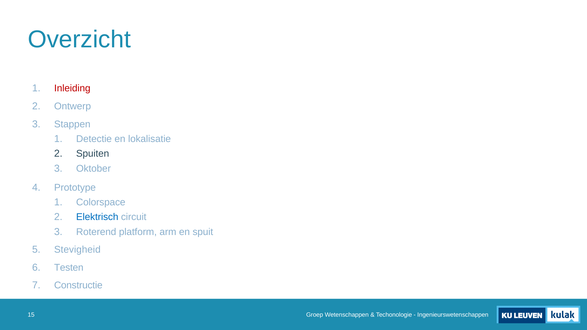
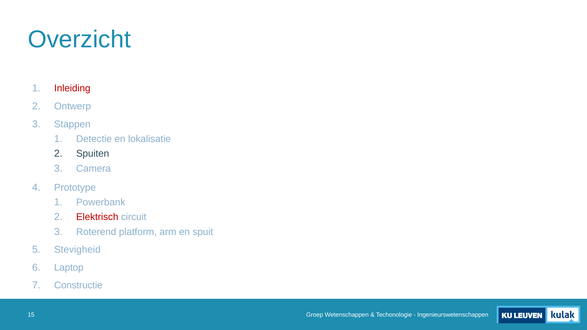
Oktober: Oktober -> Camera
Colorspace: Colorspace -> Powerbank
Elektrisch colour: blue -> red
Testen: Testen -> Laptop
